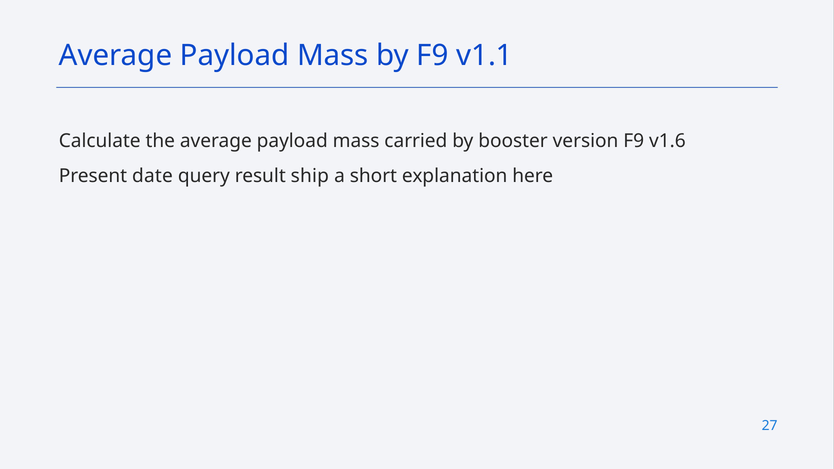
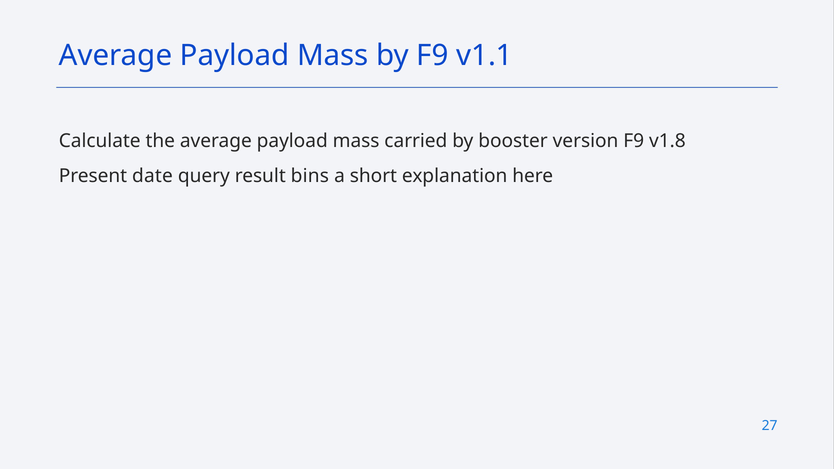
v1.6: v1.6 -> v1.8
ship: ship -> bins
